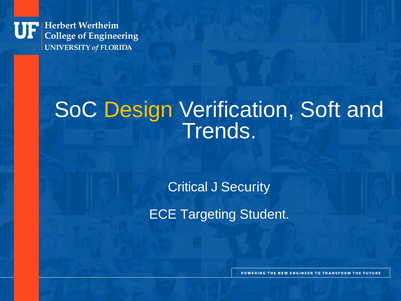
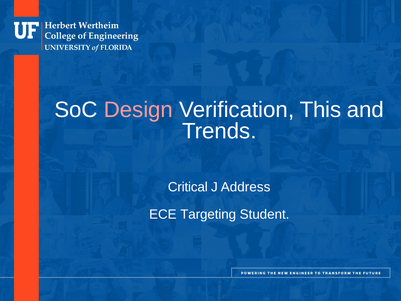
Design colour: yellow -> pink
Soft: Soft -> This
Security: Security -> Address
